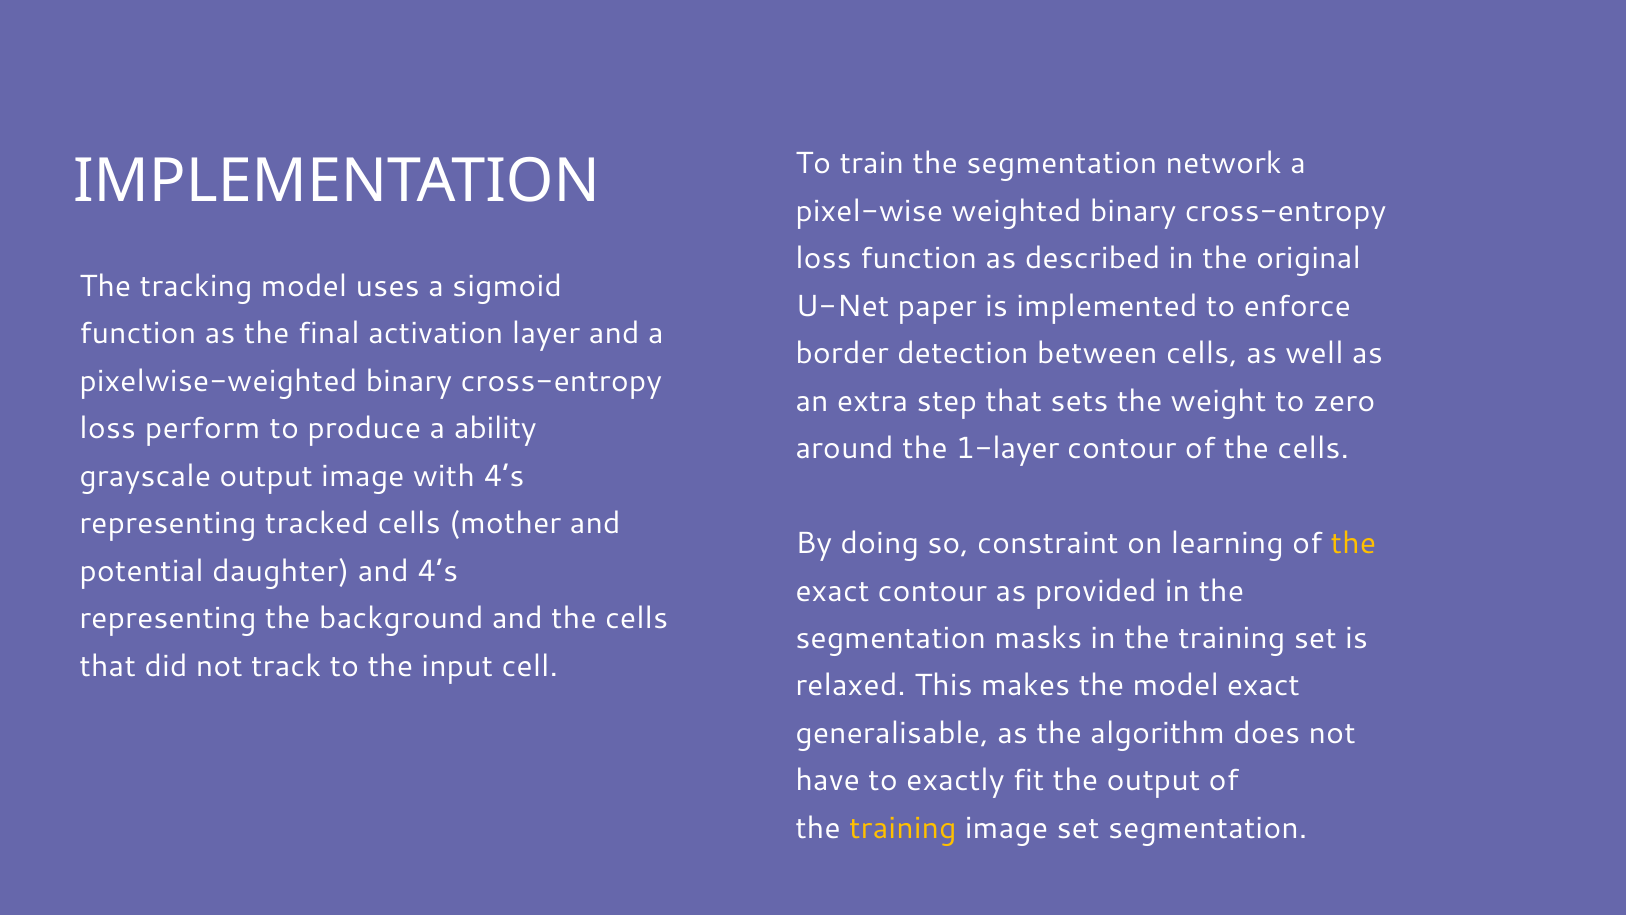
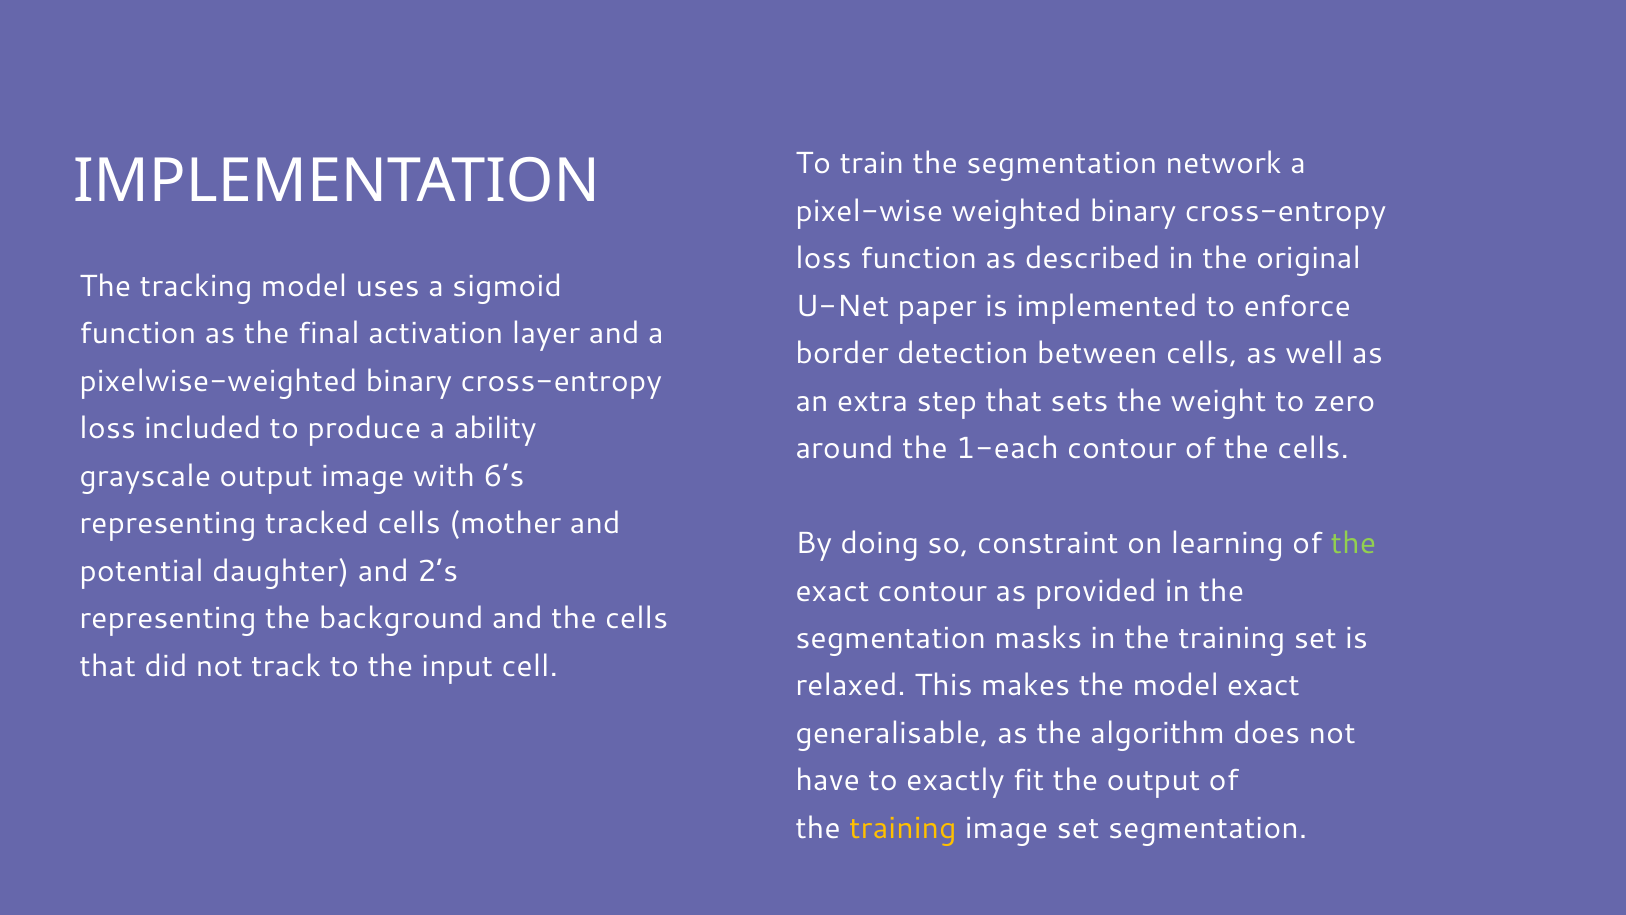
perform: perform -> included
1-layer: 1-layer -> 1-each
with 4’s: 4’s -> 6’s
the at (1354, 543) colour: yellow -> light green
and 4’s: 4’s -> 2’s
